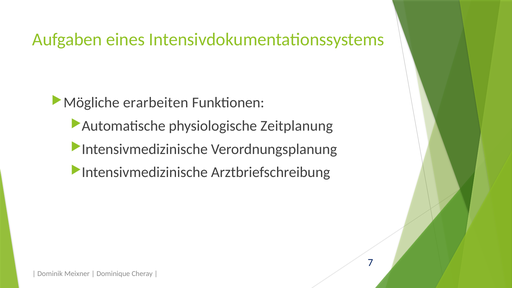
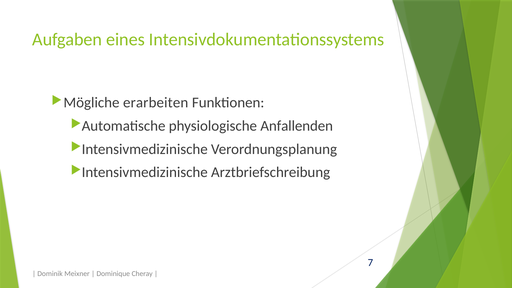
Zeitplanung: Zeitplanung -> Anfallenden
